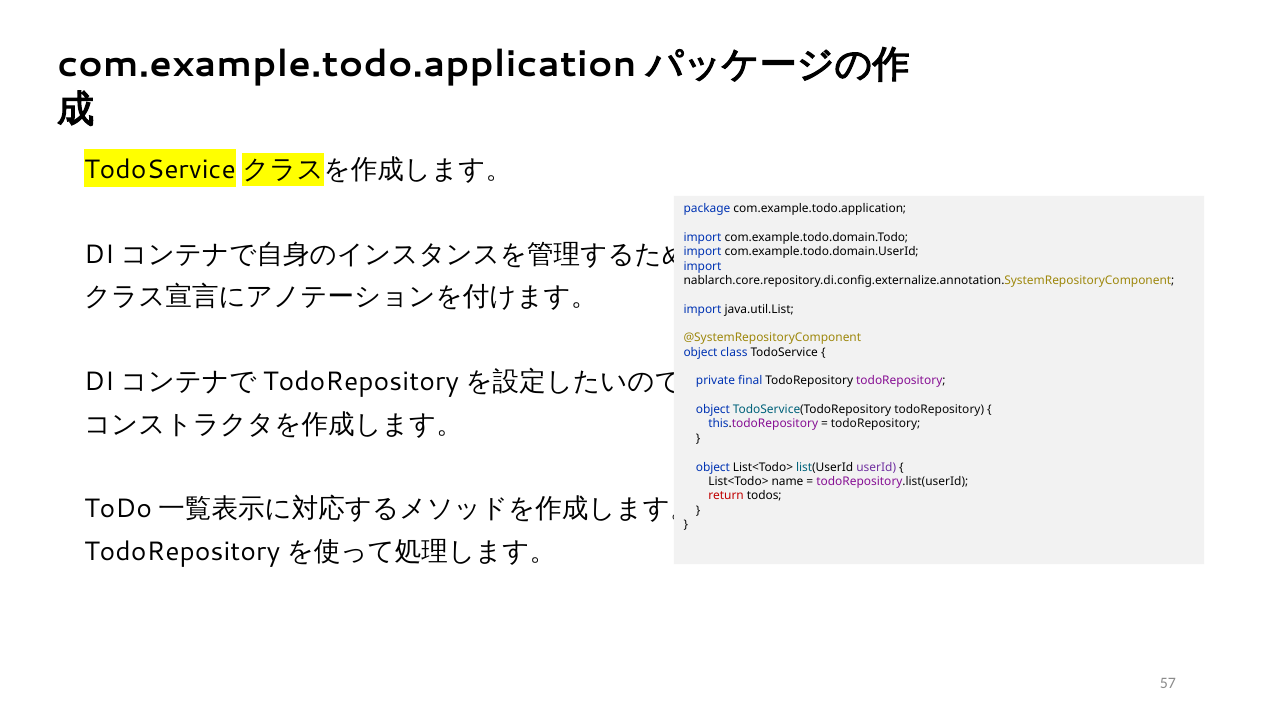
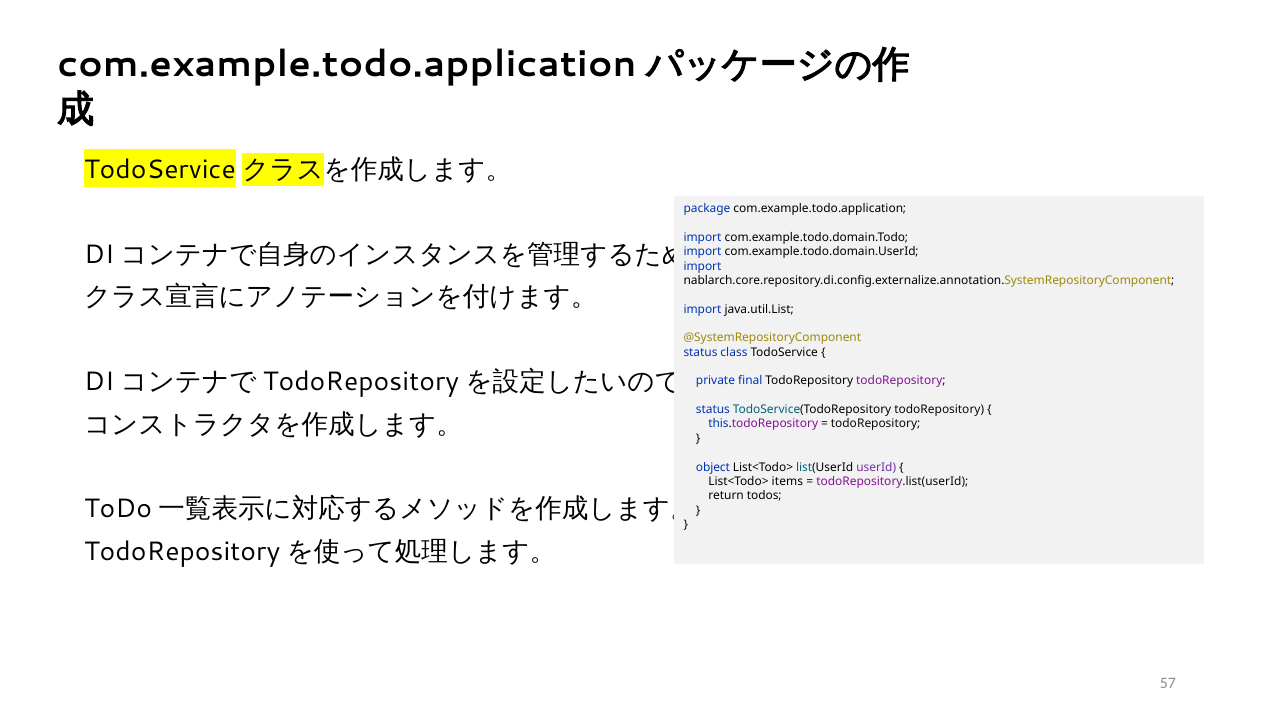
object at (701, 352): object -> status
object at (713, 410): object -> status
name: name -> items
return colour: red -> black
